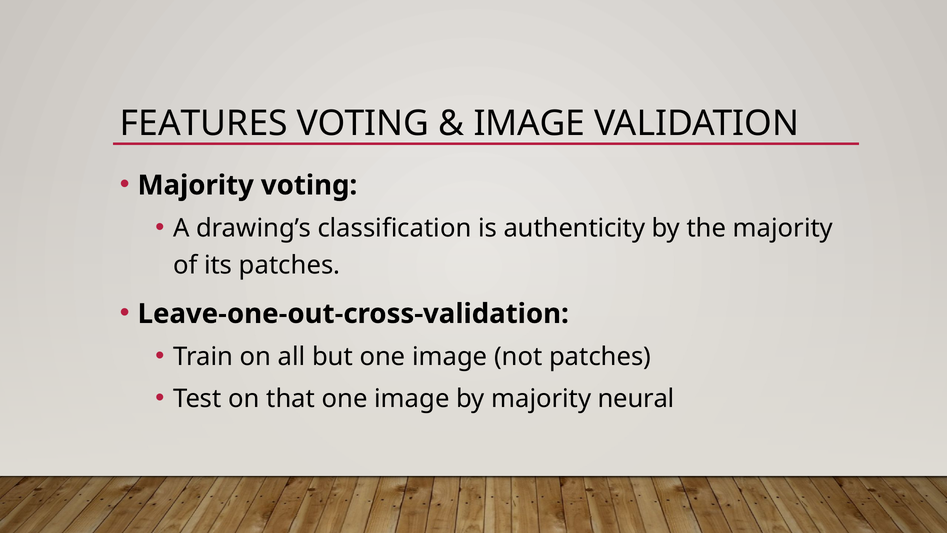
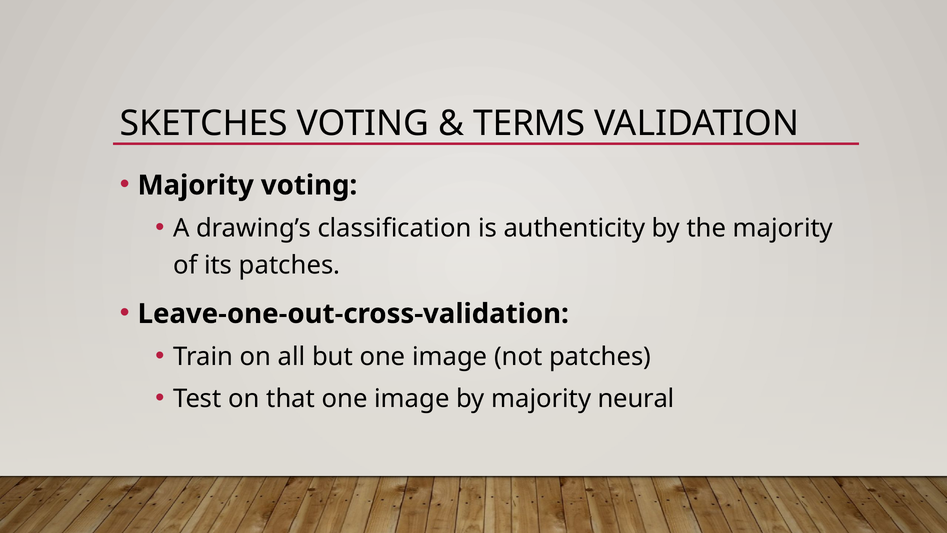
FEATURES: FEATURES -> SKETCHES
IMAGE at (529, 123): IMAGE -> TERMS
